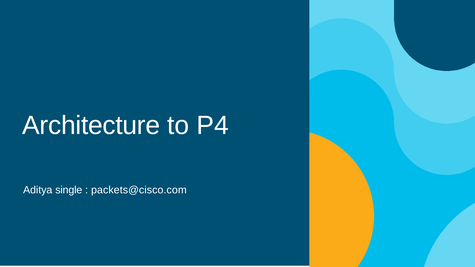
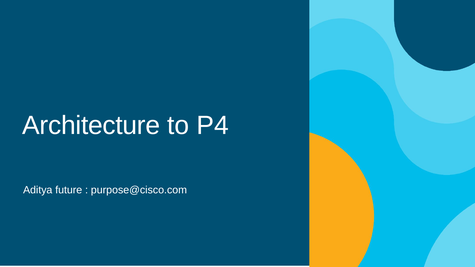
single: single -> future
packets@cisco.com: packets@cisco.com -> purpose@cisco.com
